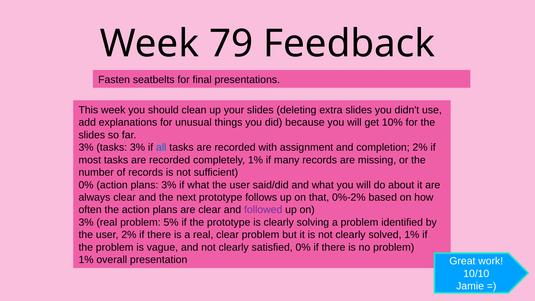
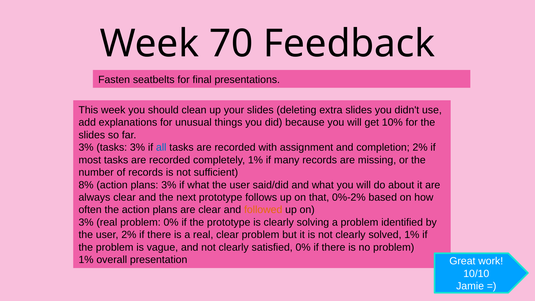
79: 79 -> 70
0% at (86, 185): 0% -> 8%
followed colour: purple -> orange
problem 5%: 5% -> 0%
